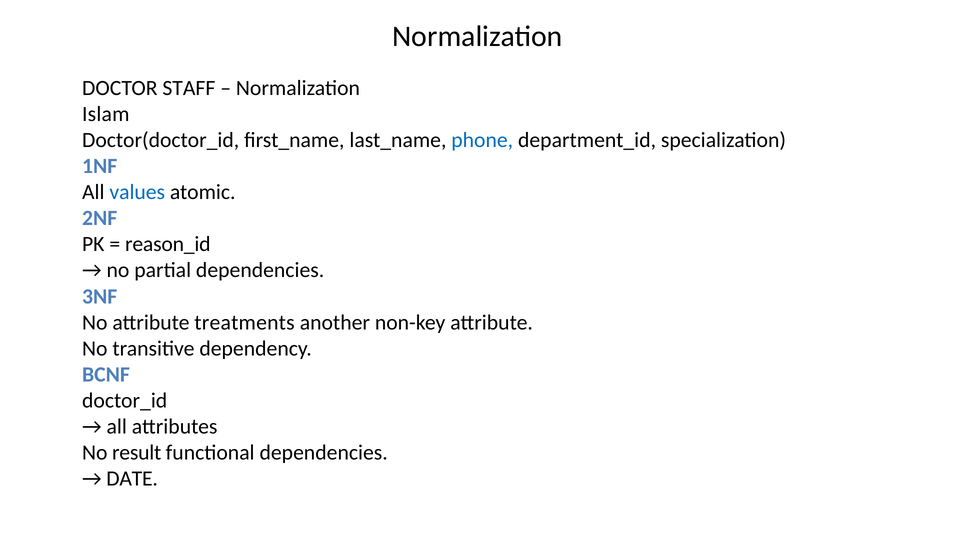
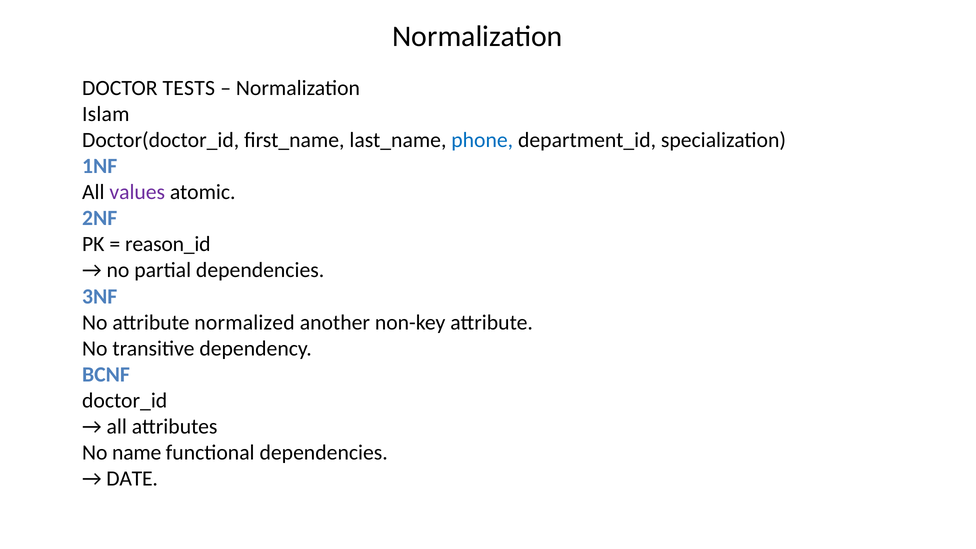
STAFF: STAFF -> TESTS
values colour: blue -> purple
treatments: treatments -> normalized
result: result -> name
